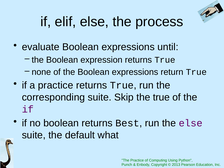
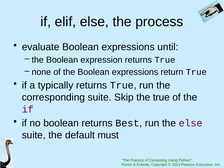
a practice: practice -> typically
what: what -> must
